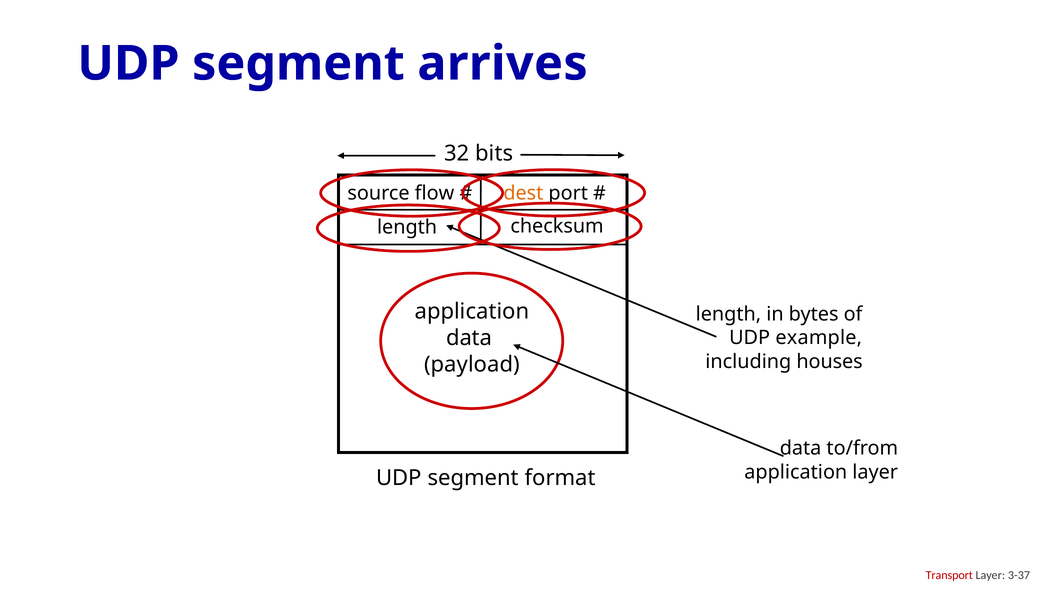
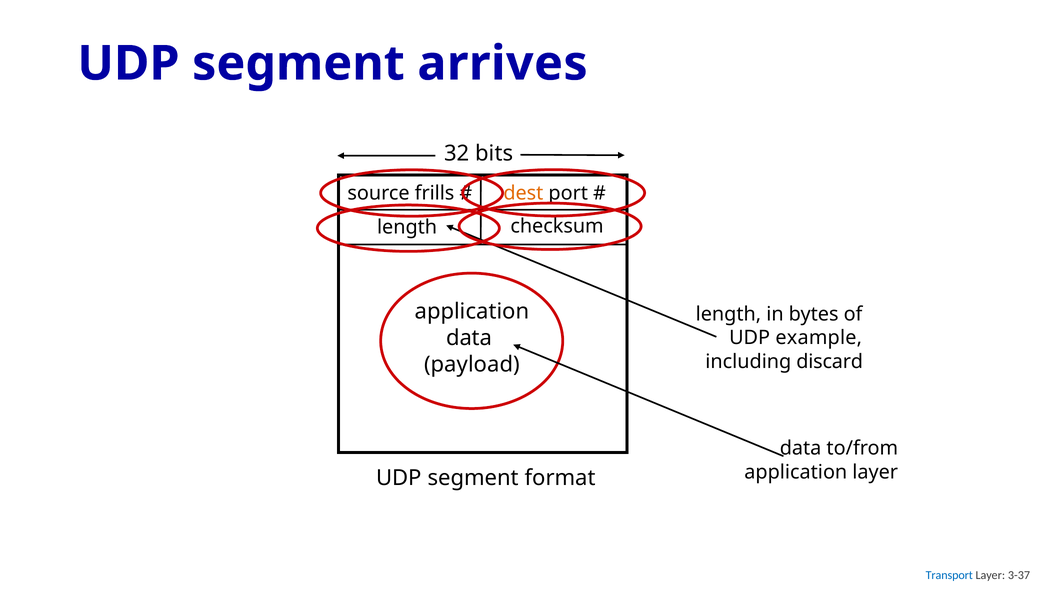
flow: flow -> frills
houses: houses -> discard
Transport colour: red -> blue
